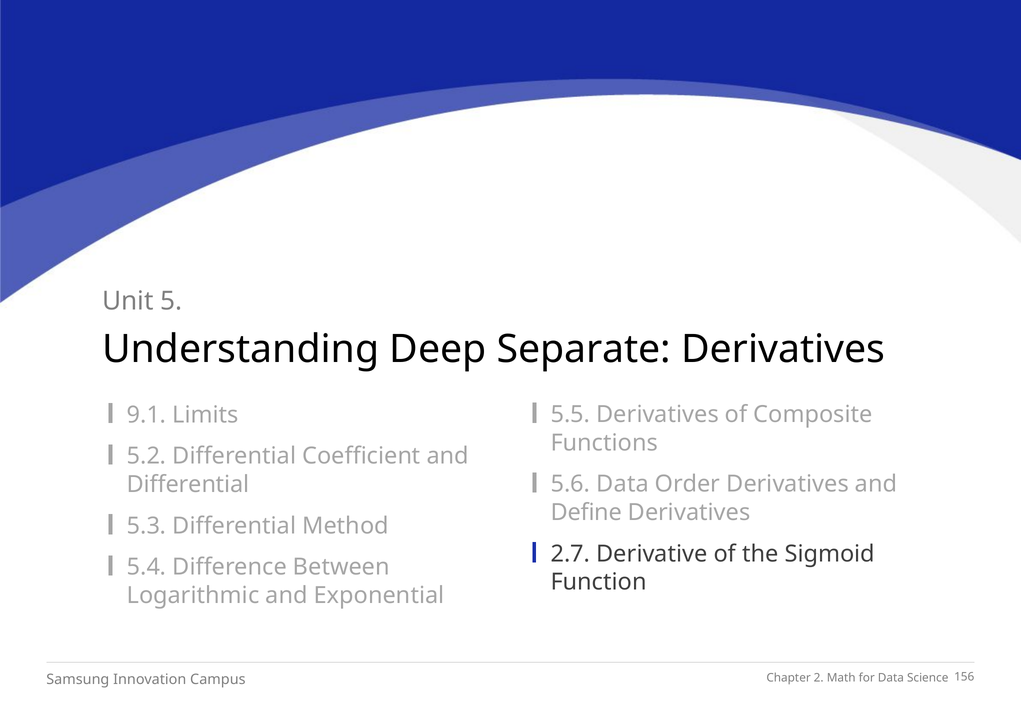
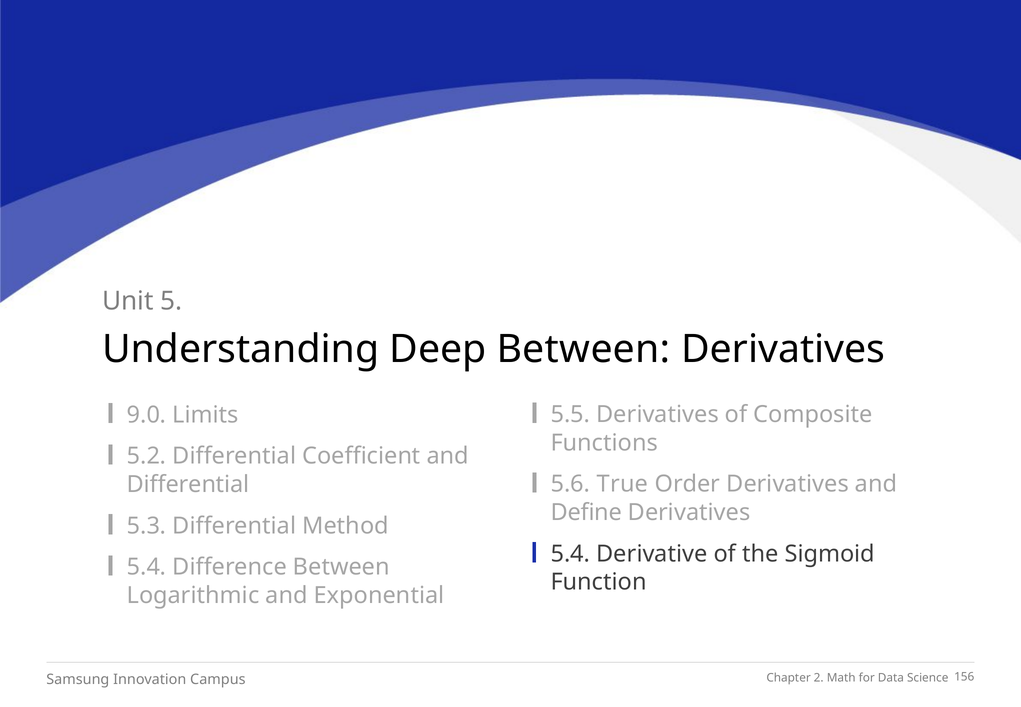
Deep Separate: Separate -> Between
9.1: 9.1 -> 9.0
5.6 Data: Data -> True
2.7 at (570, 554): 2.7 -> 5.4
